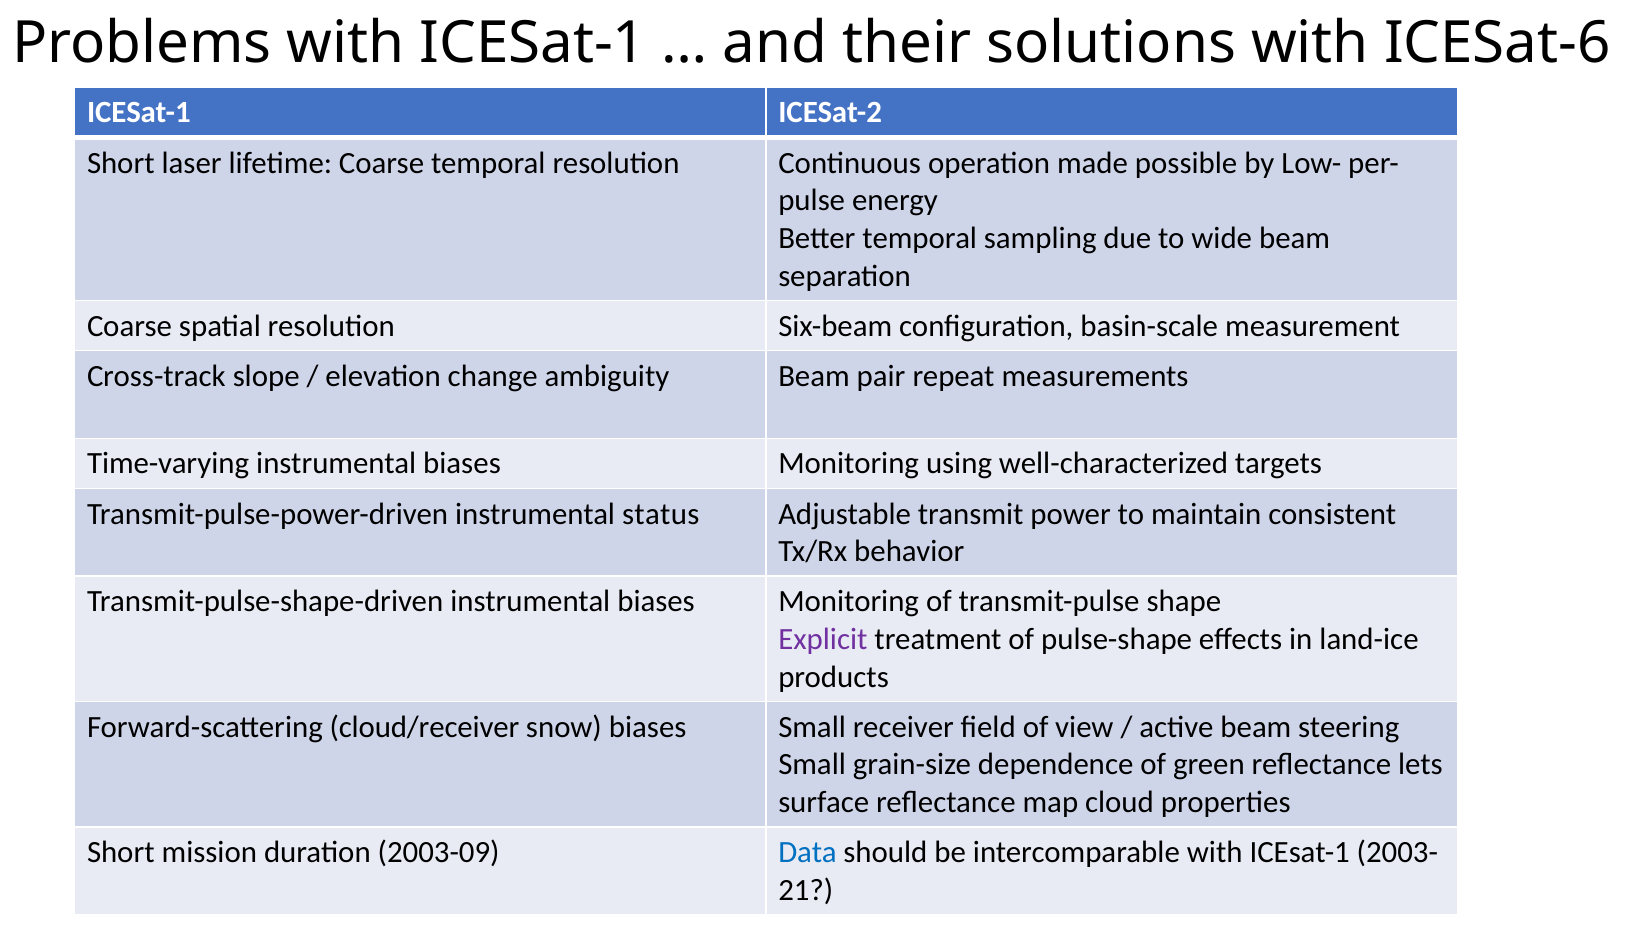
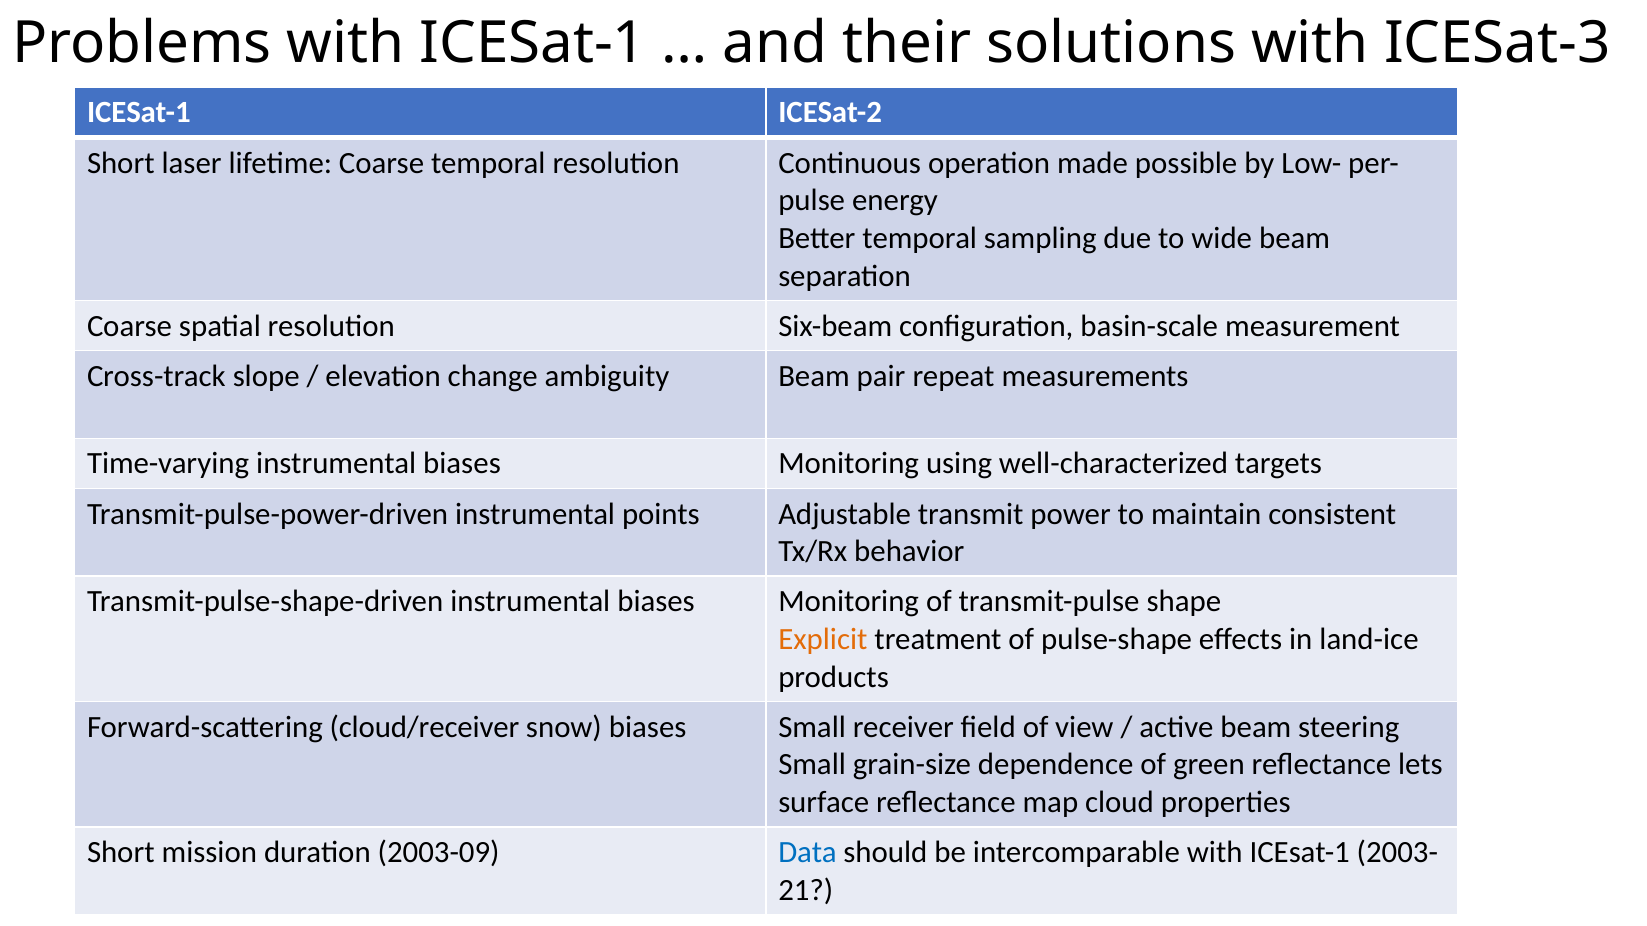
ICESat-6: ICESat-6 -> ICESat-3
status: status -> points
Explicit colour: purple -> orange
